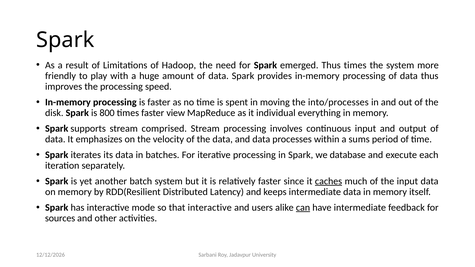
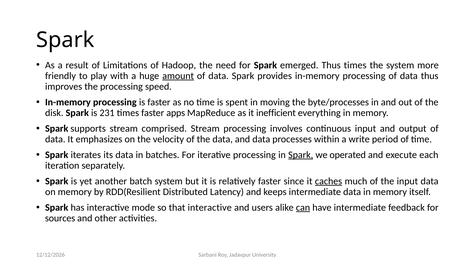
amount underline: none -> present
into/processes: into/processes -> byte/processes
800: 800 -> 231
view: view -> apps
individual: individual -> inefficient
sums: sums -> write
Spark at (301, 155) underline: none -> present
database: database -> operated
